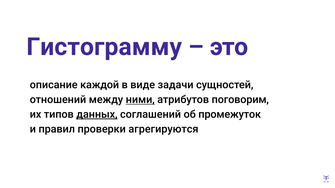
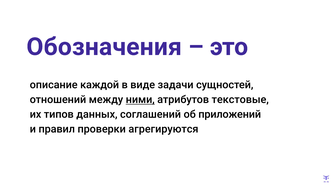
Гистограмму: Гистограмму -> Обозначения
поговорим: поговорим -> текстовые
данных underline: present -> none
промежуток: промежуток -> приложений
